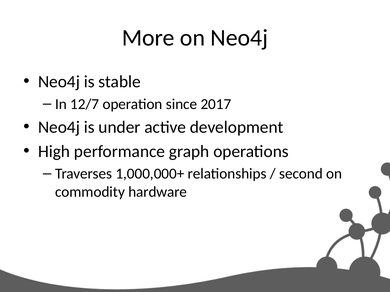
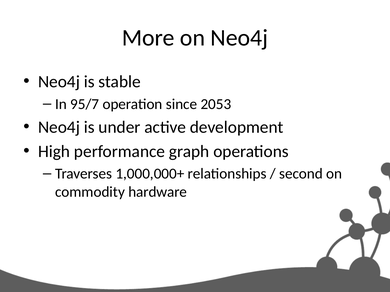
12/7: 12/7 -> 95/7
2017: 2017 -> 2053
